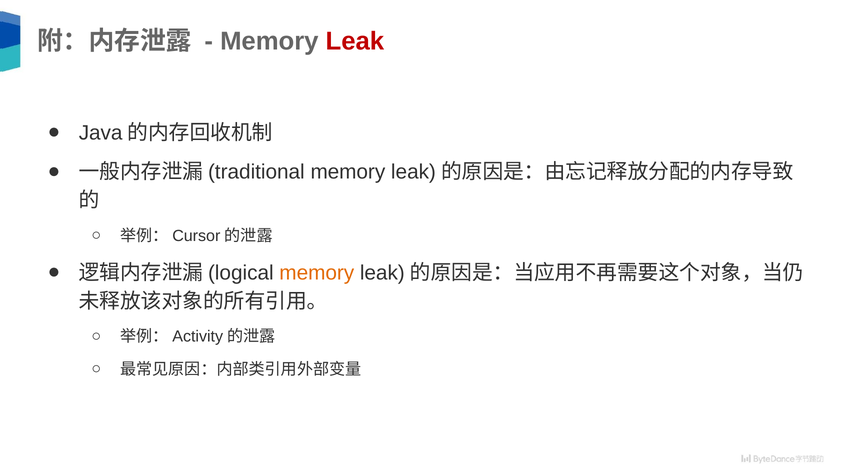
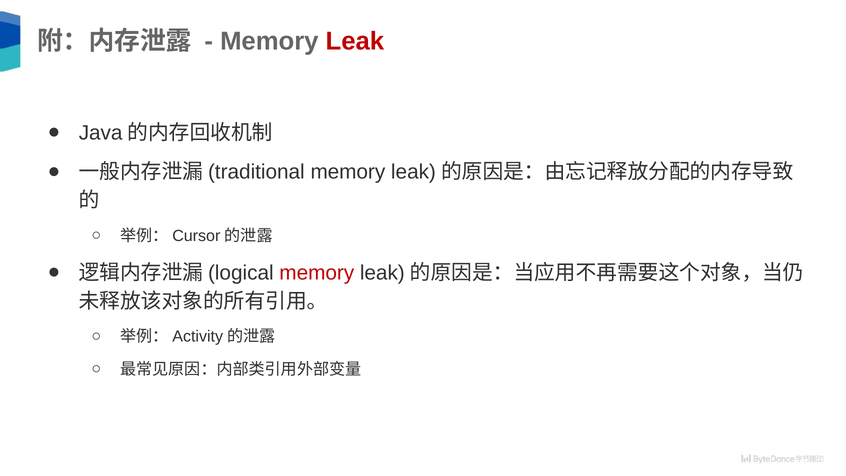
memory at (317, 273) colour: orange -> red
